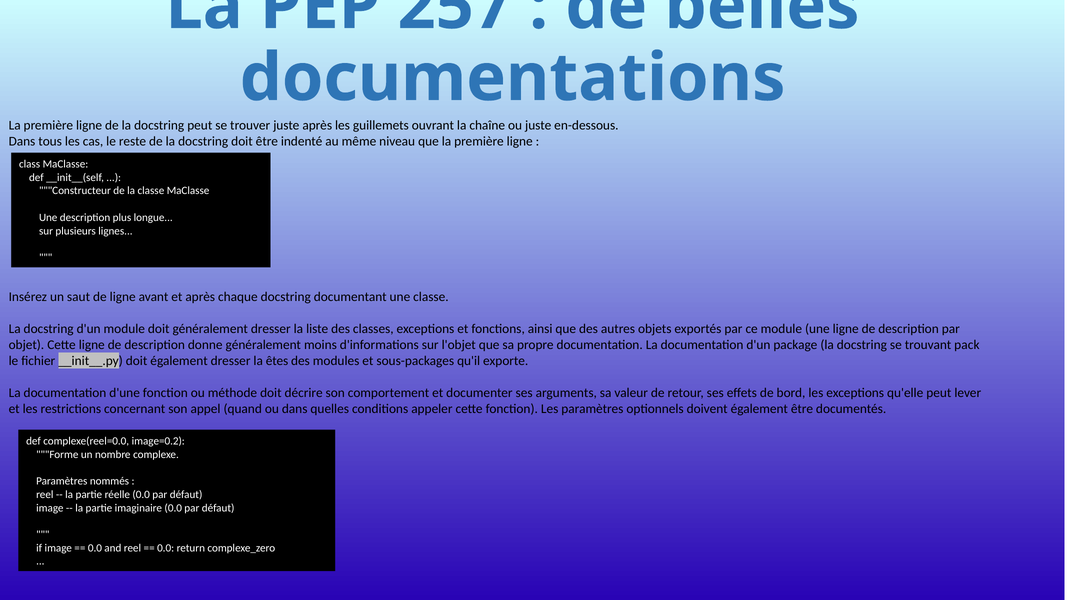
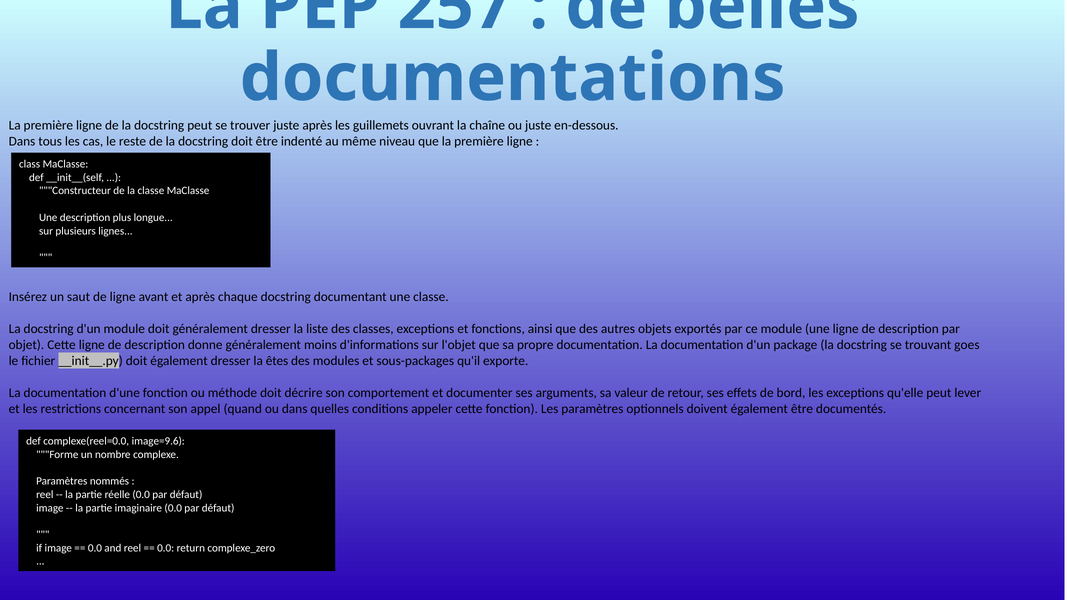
pack: pack -> goes
image=0.2: image=0.2 -> image=9.6
